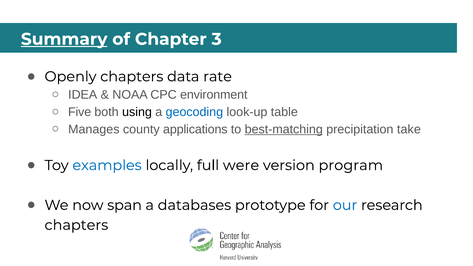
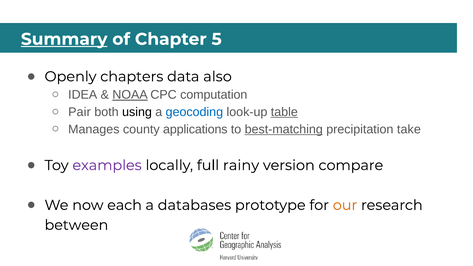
3: 3 -> 5
rate: rate -> also
NOAA underline: none -> present
environment: environment -> computation
Five: Five -> Pair
table underline: none -> present
examples colour: blue -> purple
were: were -> rainy
program: program -> compare
span: span -> each
our colour: blue -> orange
chapters at (76, 225): chapters -> between
